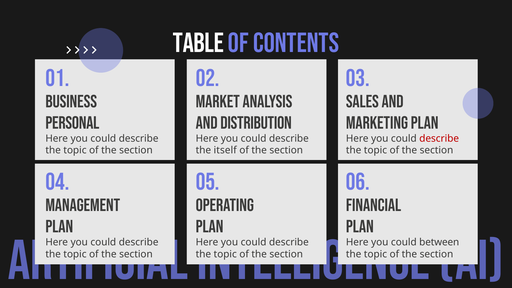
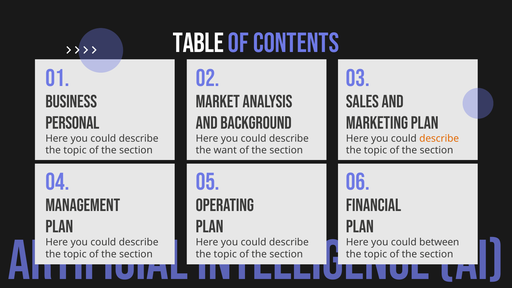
Distribution: Distribution -> Background
describe at (439, 138) colour: red -> orange
itself: itself -> want
